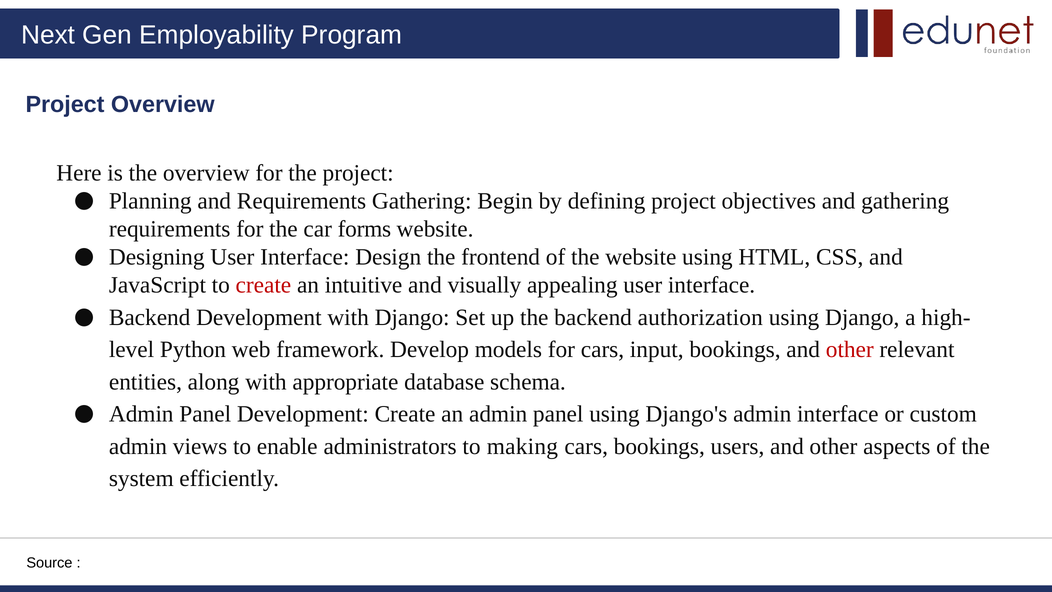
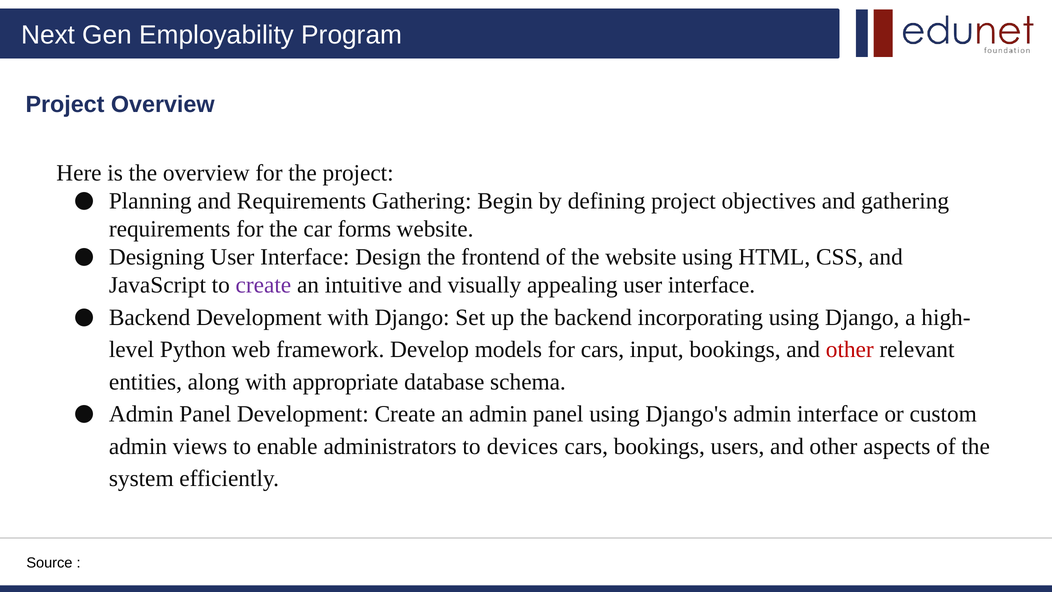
create at (263, 285) colour: red -> purple
authorization: authorization -> incorporating
making: making -> devices
